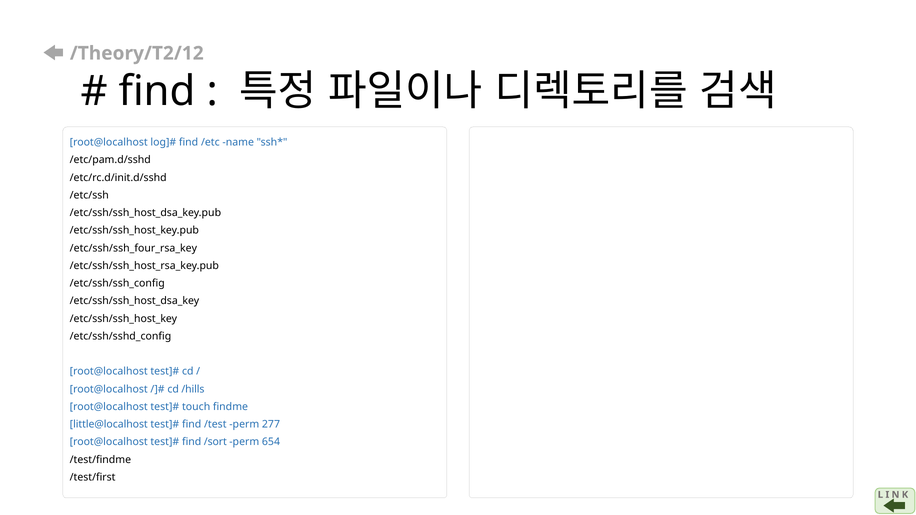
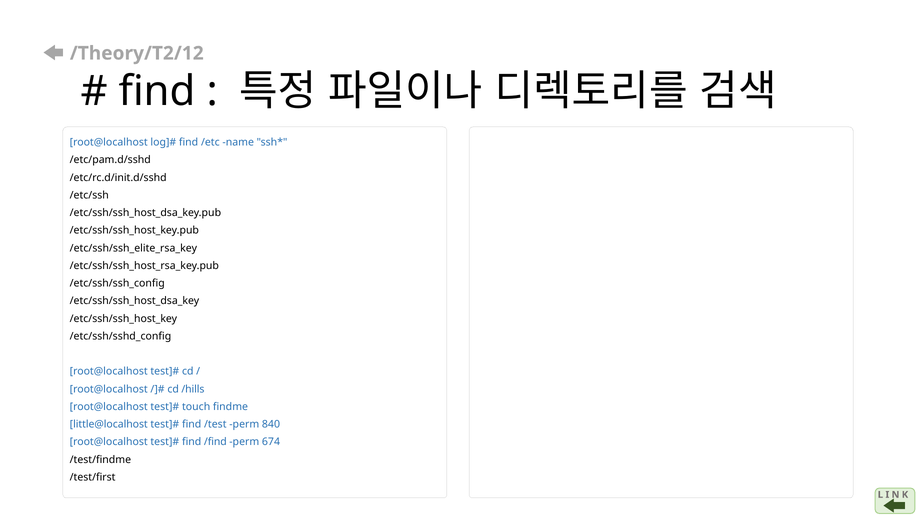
/etc/ssh/ssh_four_rsa_key: /etc/ssh/ssh_four_rsa_key -> /etc/ssh/ssh_elite_rsa_key
277: 277 -> 840
/sort: /sort -> /find
654: 654 -> 674
